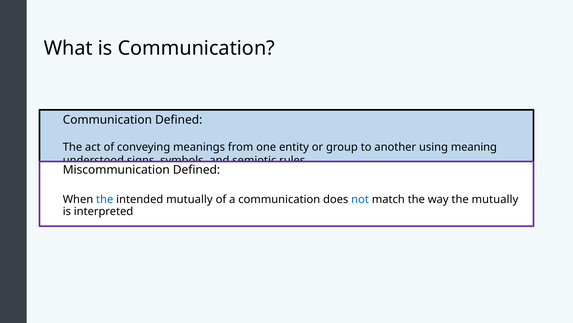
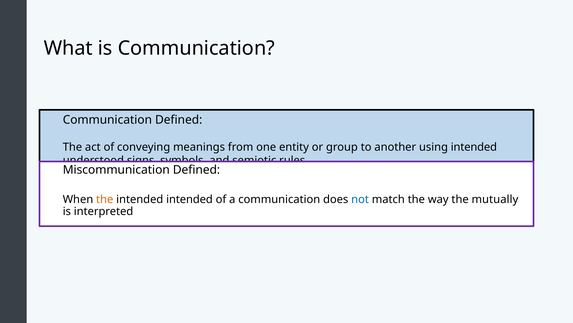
using meaning: meaning -> intended
the at (105, 199) colour: blue -> orange
intended mutually: mutually -> intended
